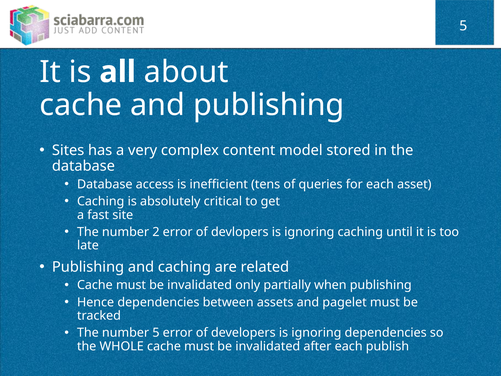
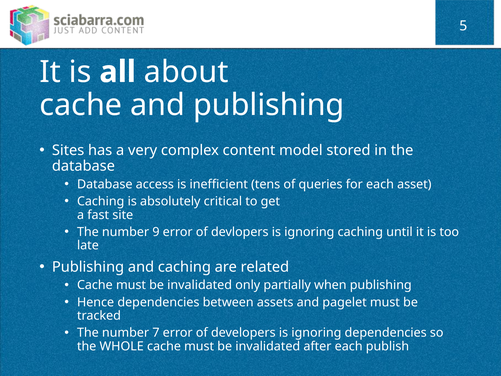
2: 2 -> 9
number 5: 5 -> 7
